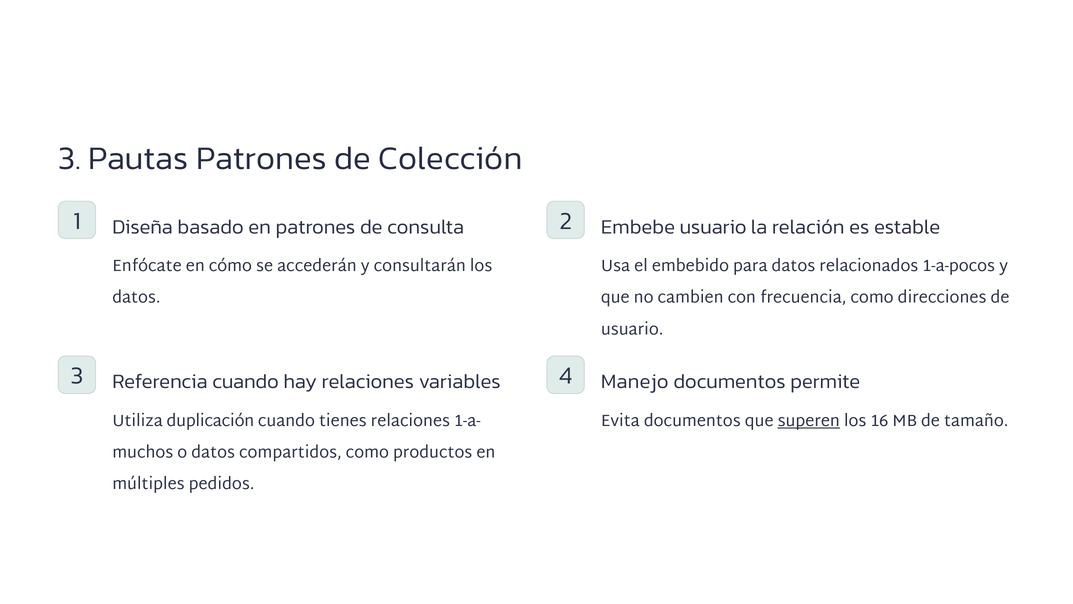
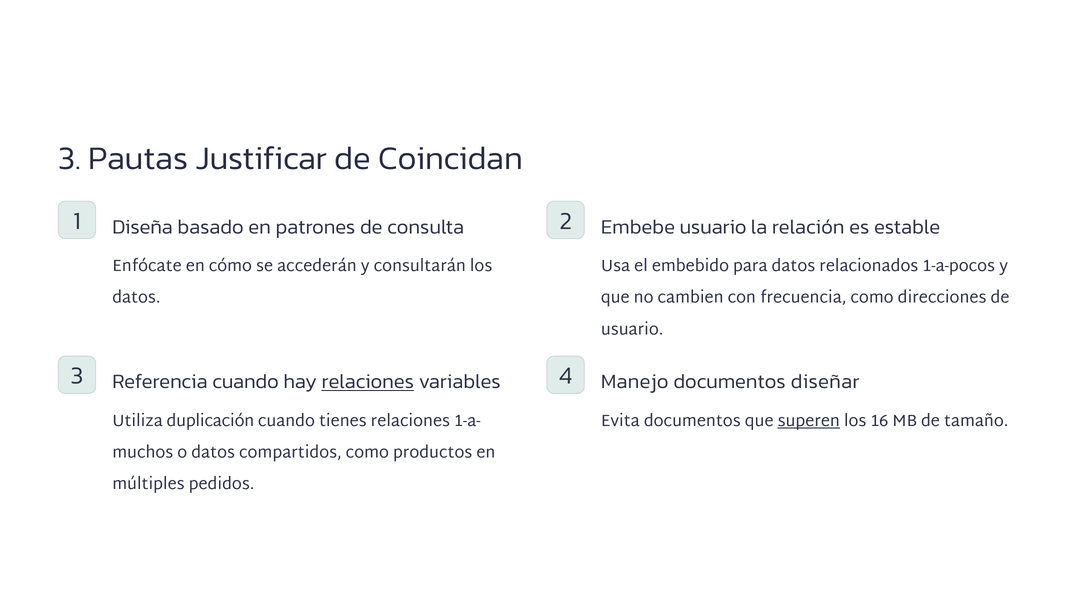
Pautas Patrones: Patrones -> Justificar
Colección: Colección -> Coincidan
relaciones at (368, 381) underline: none -> present
permite: permite -> diseñar
